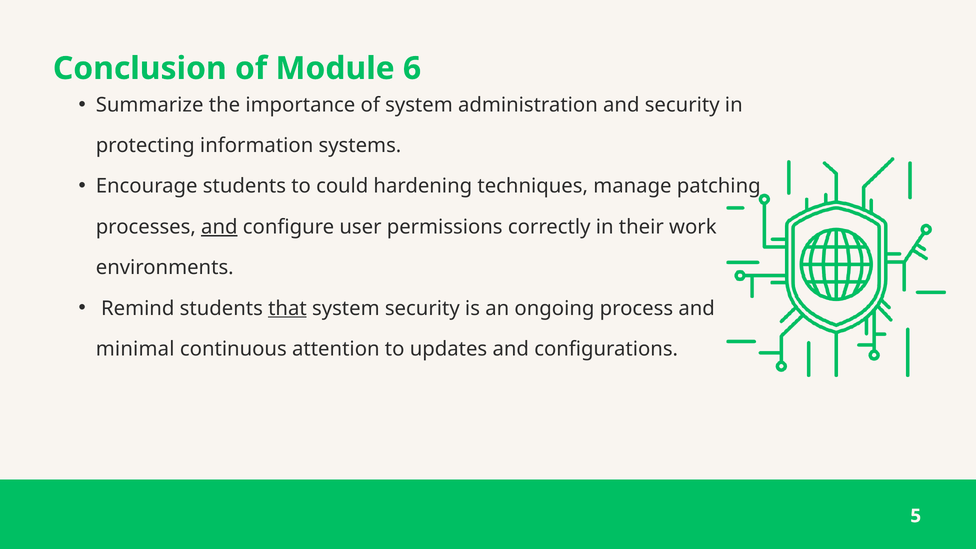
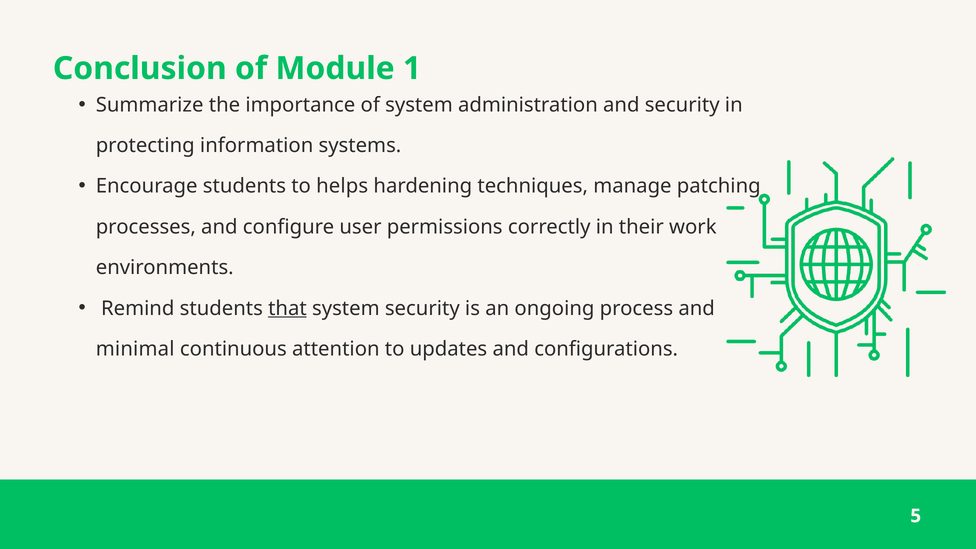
6: 6 -> 1
could: could -> helps
and at (219, 227) underline: present -> none
